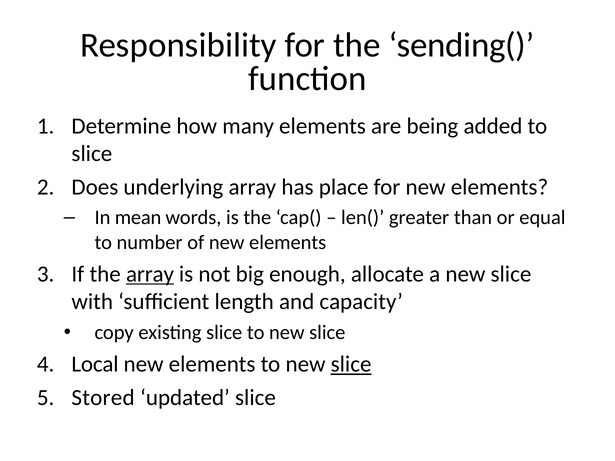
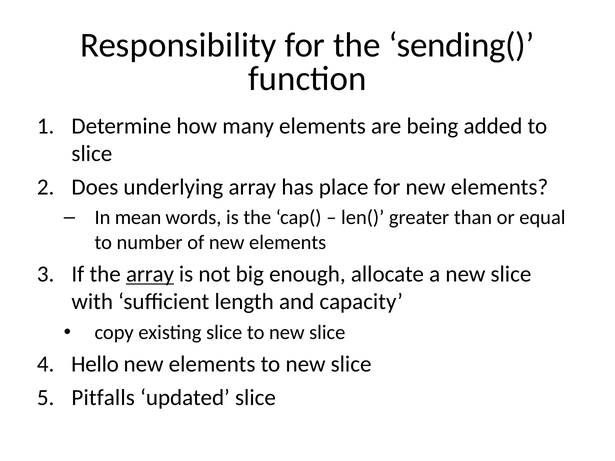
Local: Local -> Hello
slice at (351, 364) underline: present -> none
Stored: Stored -> Pitfalls
